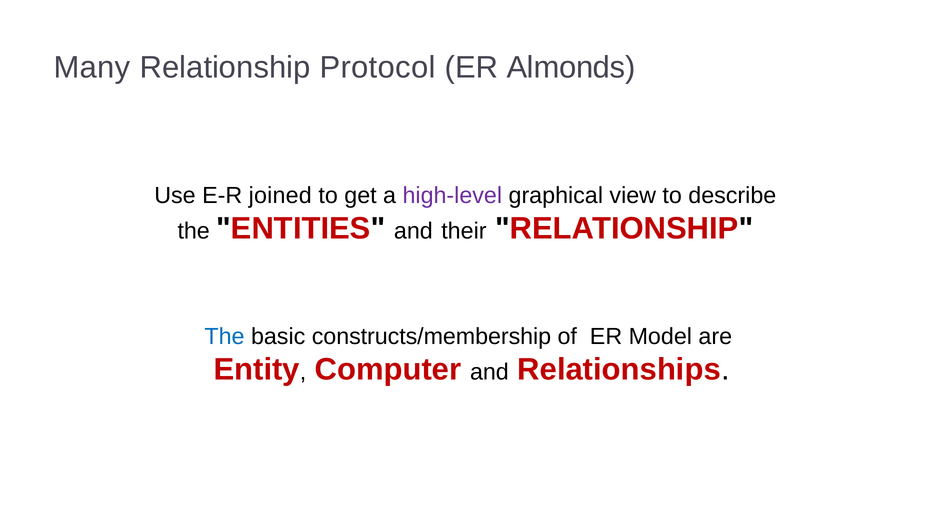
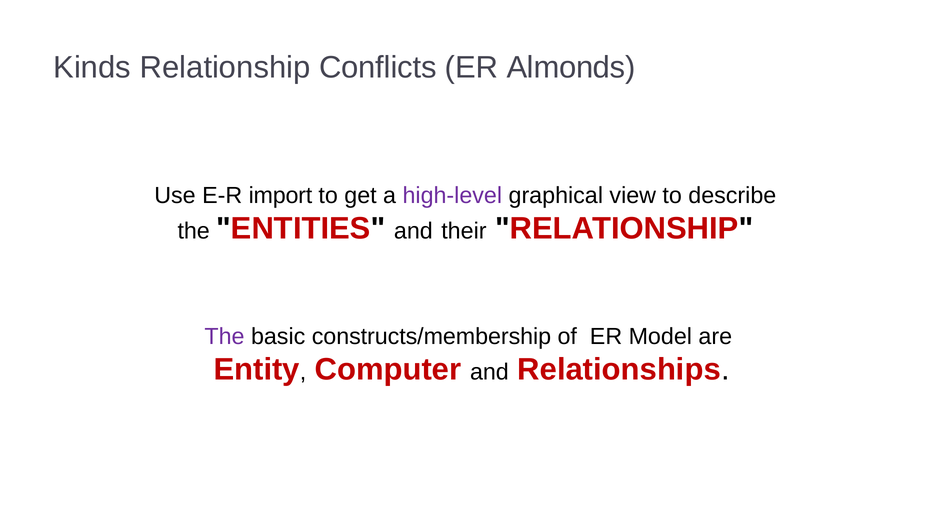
Many: Many -> Kinds
Protocol: Protocol -> Conflicts
joined: joined -> import
The at (225, 336) colour: blue -> purple
